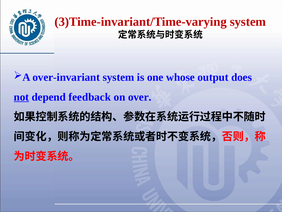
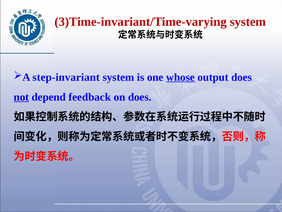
over-invariant: over-invariant -> step-invariant
whose underline: none -> present
on over: over -> does
